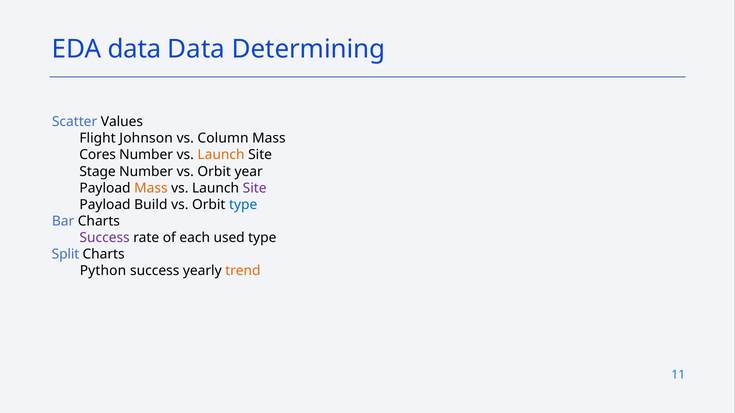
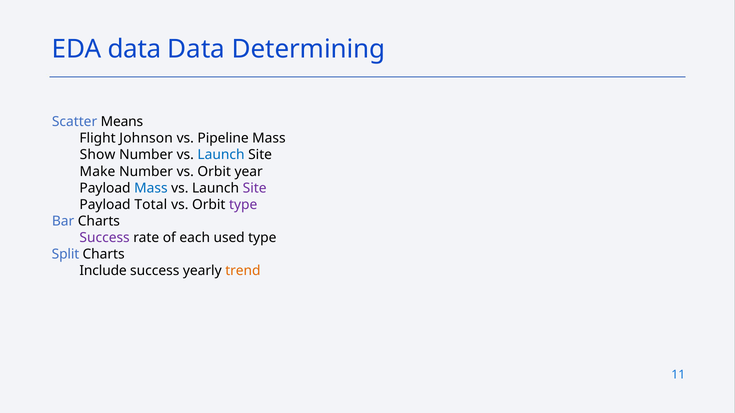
Values: Values -> Means
Column: Column -> Pipeline
Cores: Cores -> Show
Launch at (221, 155) colour: orange -> blue
Stage: Stage -> Make
Mass at (151, 188) colour: orange -> blue
Build: Build -> Total
type at (243, 205) colour: blue -> purple
Python: Python -> Include
